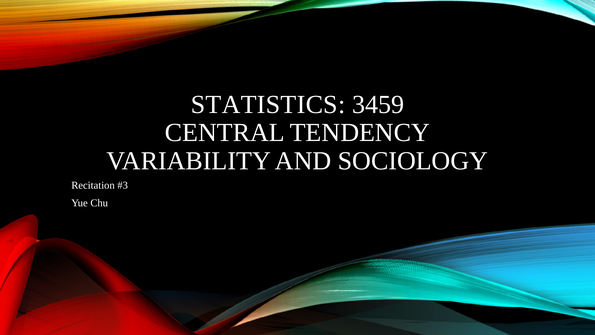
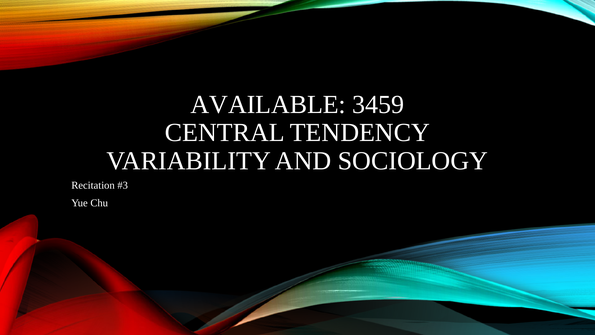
STATISTICS: STATISTICS -> AVAILABLE
